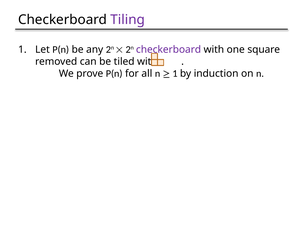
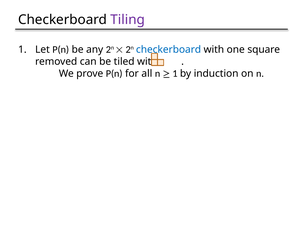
checkerboard at (169, 49) colour: purple -> blue
